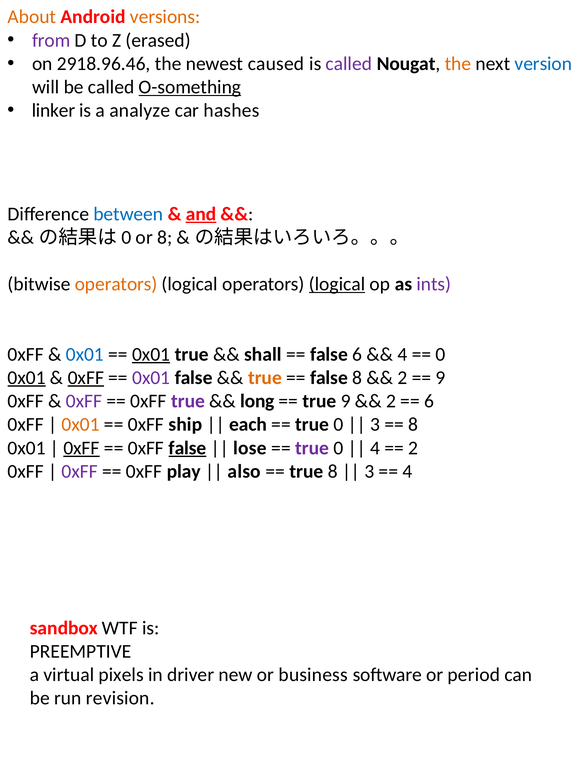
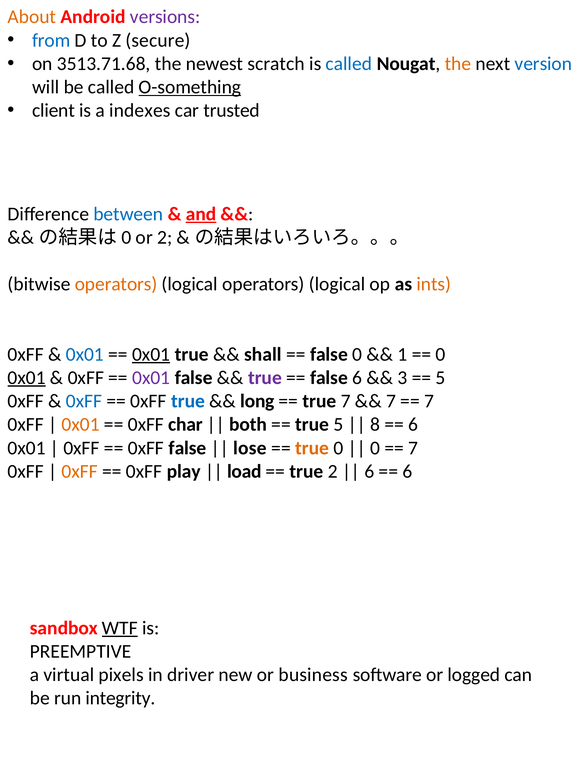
versions colour: orange -> purple
from colour: purple -> blue
erased: erased -> secure
2918.96.46: 2918.96.46 -> 3513.71.68
caused: caused -> scratch
called at (349, 64) colour: purple -> blue
linker: linker -> client
analyze: analyze -> indexes
hashes: hashes -> trusted
or 8: 8 -> 2
logical at (337, 284) underline: present -> none
ints colour: purple -> orange
false 6: 6 -> 0
4 at (403, 354): 4 -> 1
0xFF at (86, 378) underline: present -> none
true at (265, 378) colour: orange -> purple
false 8: 8 -> 6
2 at (403, 378): 2 -> 3
9 at (441, 378): 9 -> 5
0xFF at (84, 401) colour: purple -> blue
true at (188, 401) colour: purple -> blue
true 9: 9 -> 7
2 at (391, 401): 2 -> 7
6 at (429, 401): 6 -> 7
ship: ship -> char
each: each -> both
0 at (338, 424): 0 -> 5
3 at (375, 424): 3 -> 8
8 at (413, 424): 8 -> 6
0xFF at (81, 448) underline: present -> none
false at (187, 448) underline: present -> none
true at (312, 448) colour: purple -> orange
4 at (375, 448): 4 -> 0
2 at (413, 448): 2 -> 7
0xFF at (80, 471) colour: purple -> orange
also: also -> load
true 8: 8 -> 2
3 at (369, 471): 3 -> 6
4 at (407, 471): 4 -> 6
WTF underline: none -> present
period: period -> logged
revision: revision -> integrity
